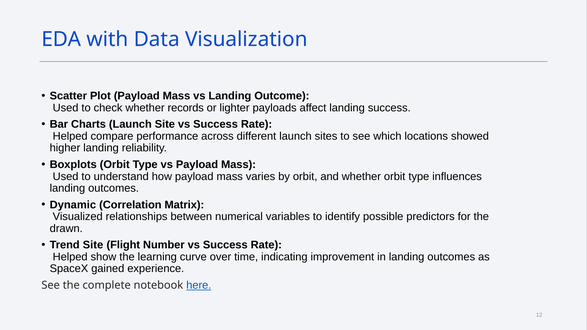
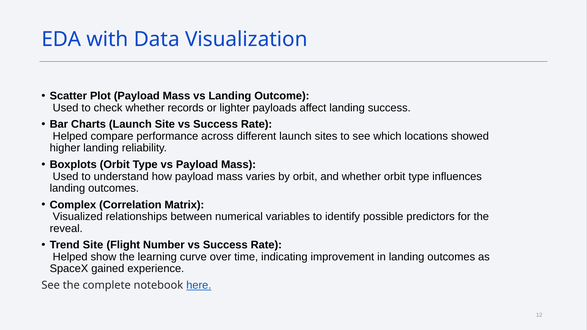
Dynamic: Dynamic -> Complex
drawn: drawn -> reveal
